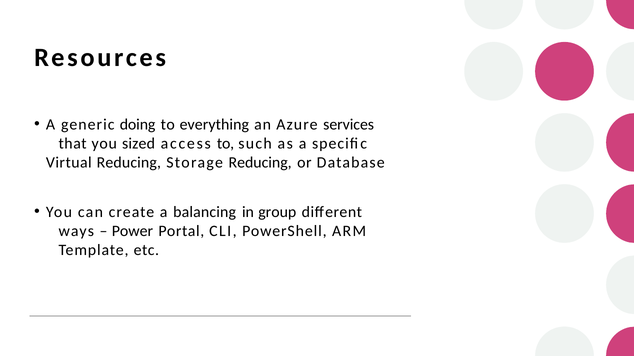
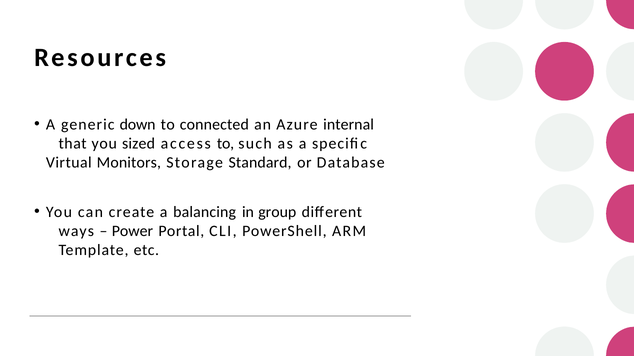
doing: doing -> down
everything: everything -> connected
services: services -> internal
Virtual Reducing: Reducing -> Monitors
Storage Reducing: Reducing -> Standard
